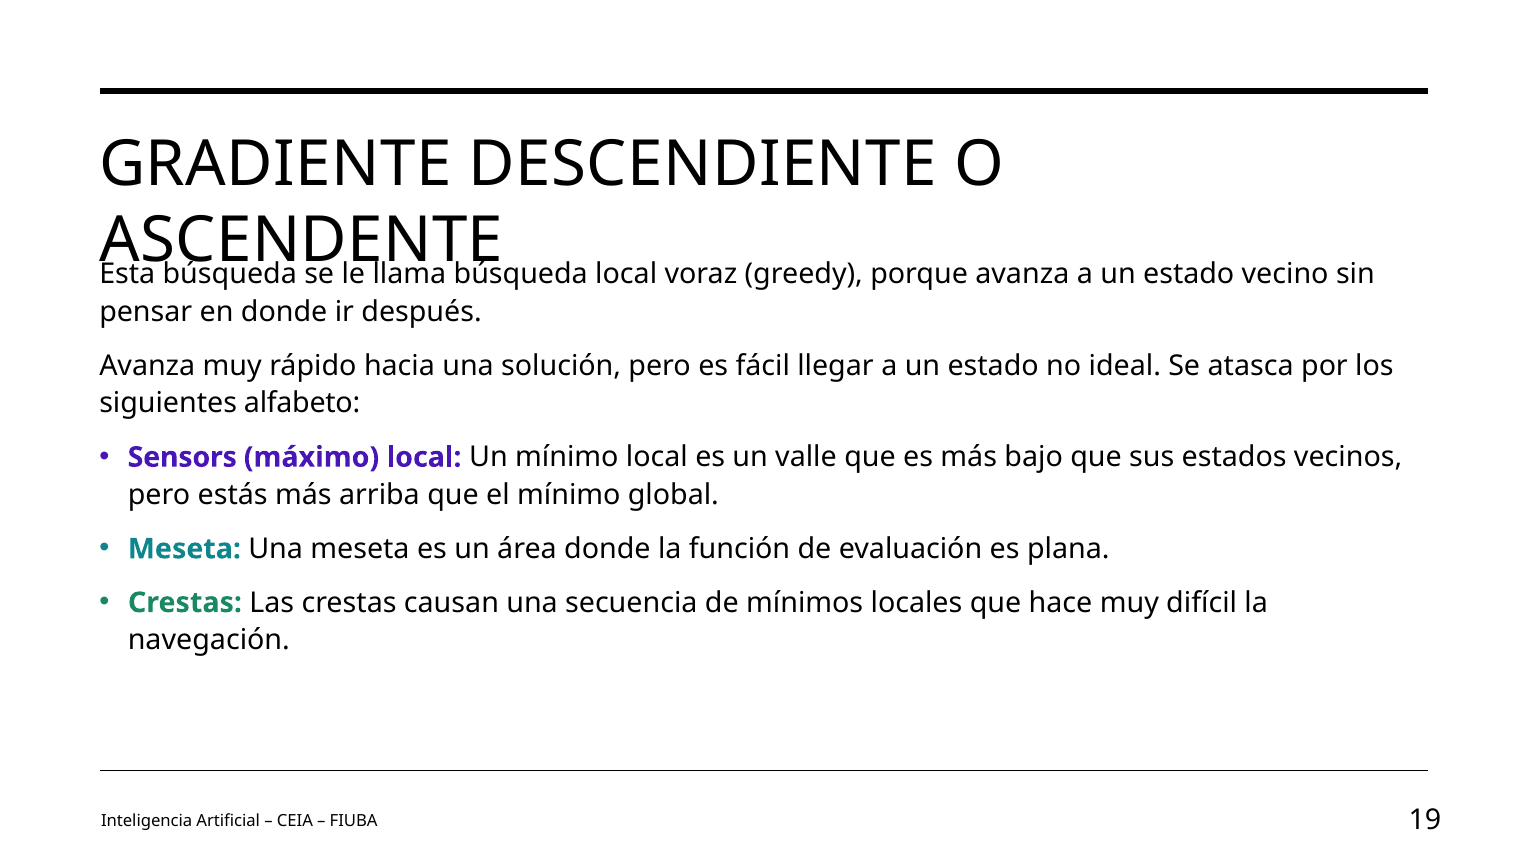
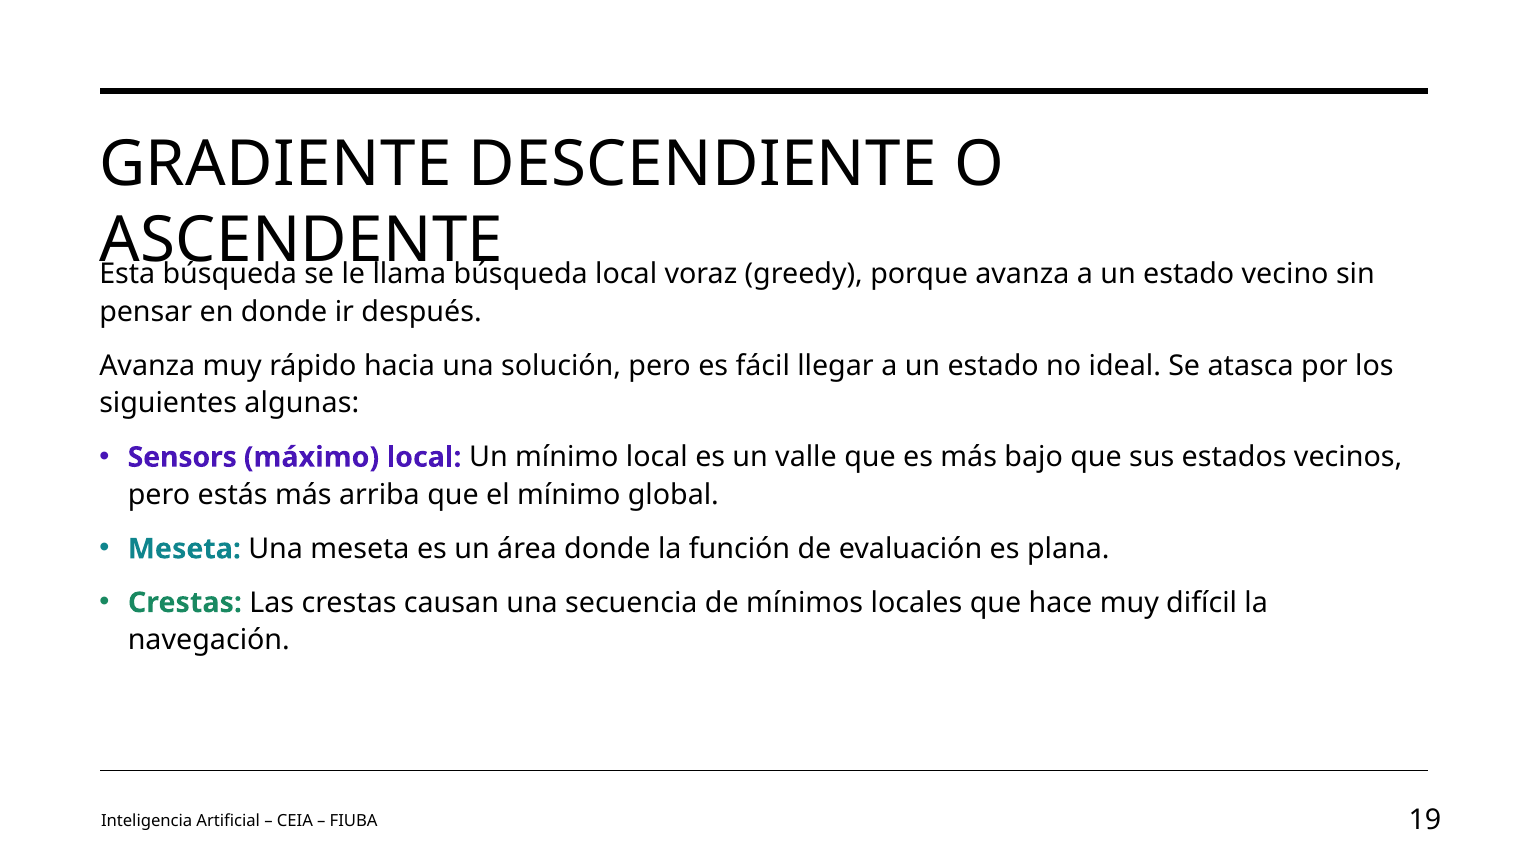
alfabeto: alfabeto -> algunas
